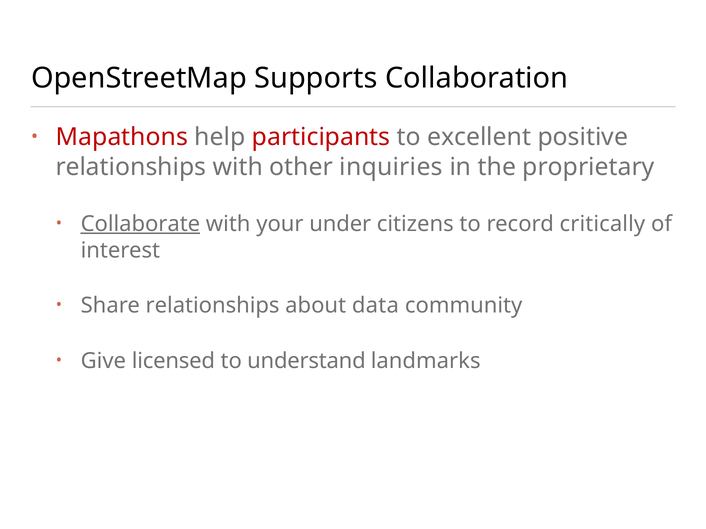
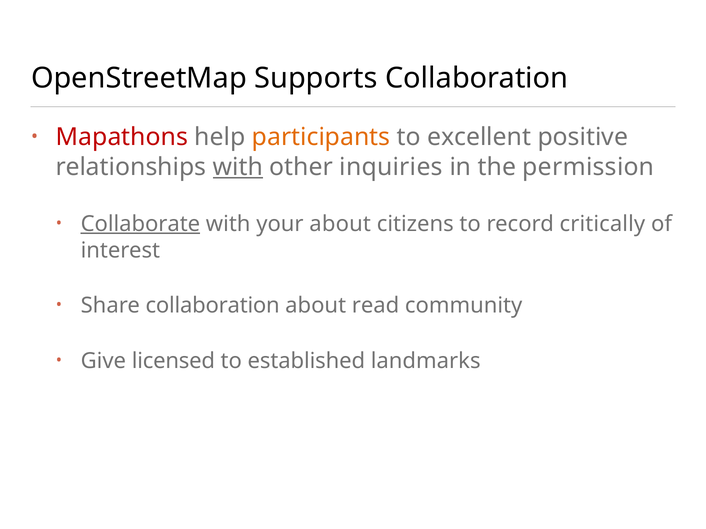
participants colour: red -> orange
with at (238, 167) underline: none -> present
proprietary: proprietary -> permission
your under: under -> about
Share relationships: relationships -> collaboration
data: data -> read
understand: understand -> established
